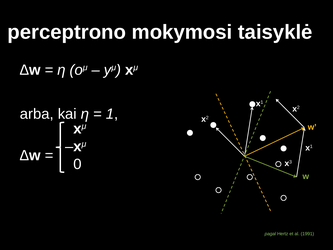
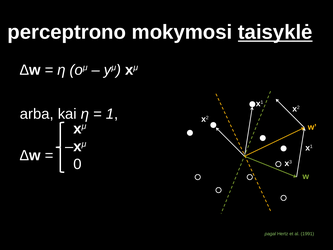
taisyklė underline: none -> present
